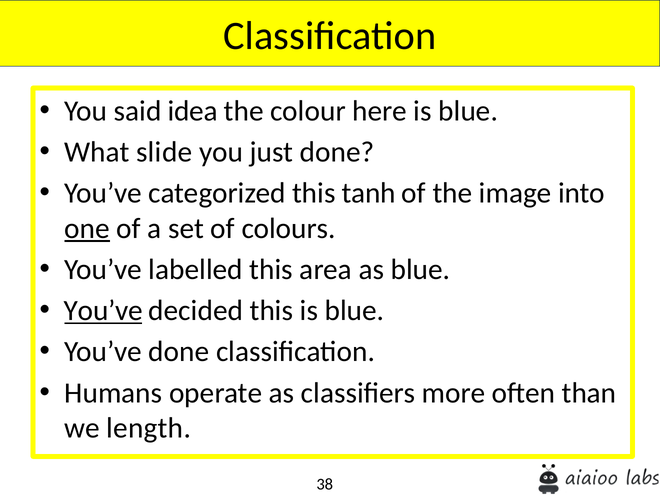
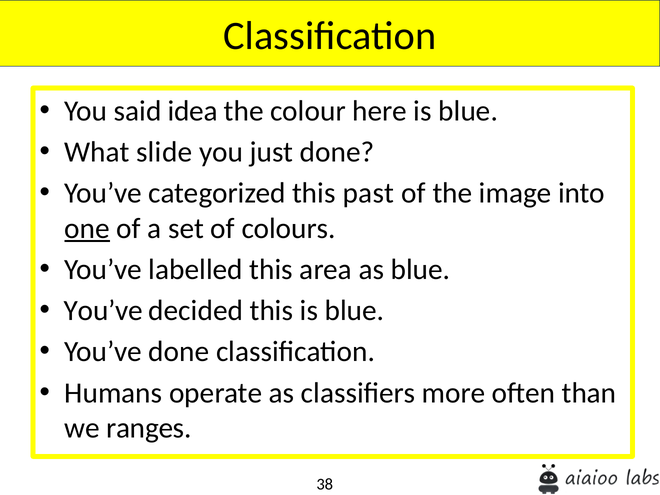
tanh: tanh -> past
You’ve at (103, 311) underline: present -> none
length: length -> ranges
